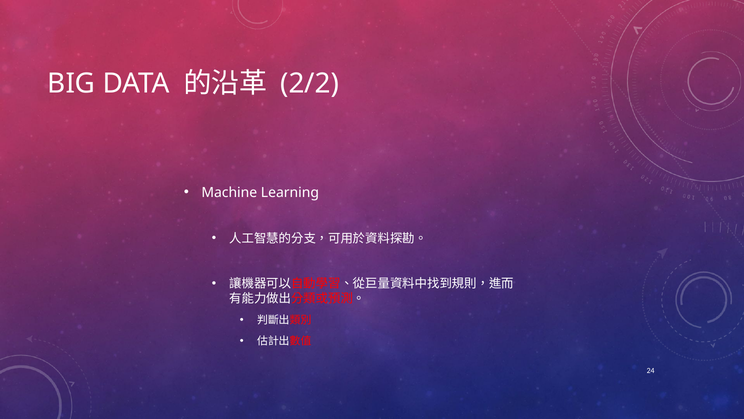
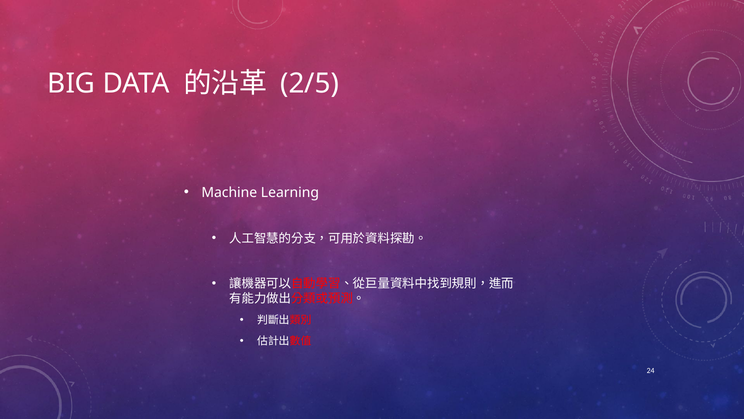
2/2: 2/2 -> 2/5
